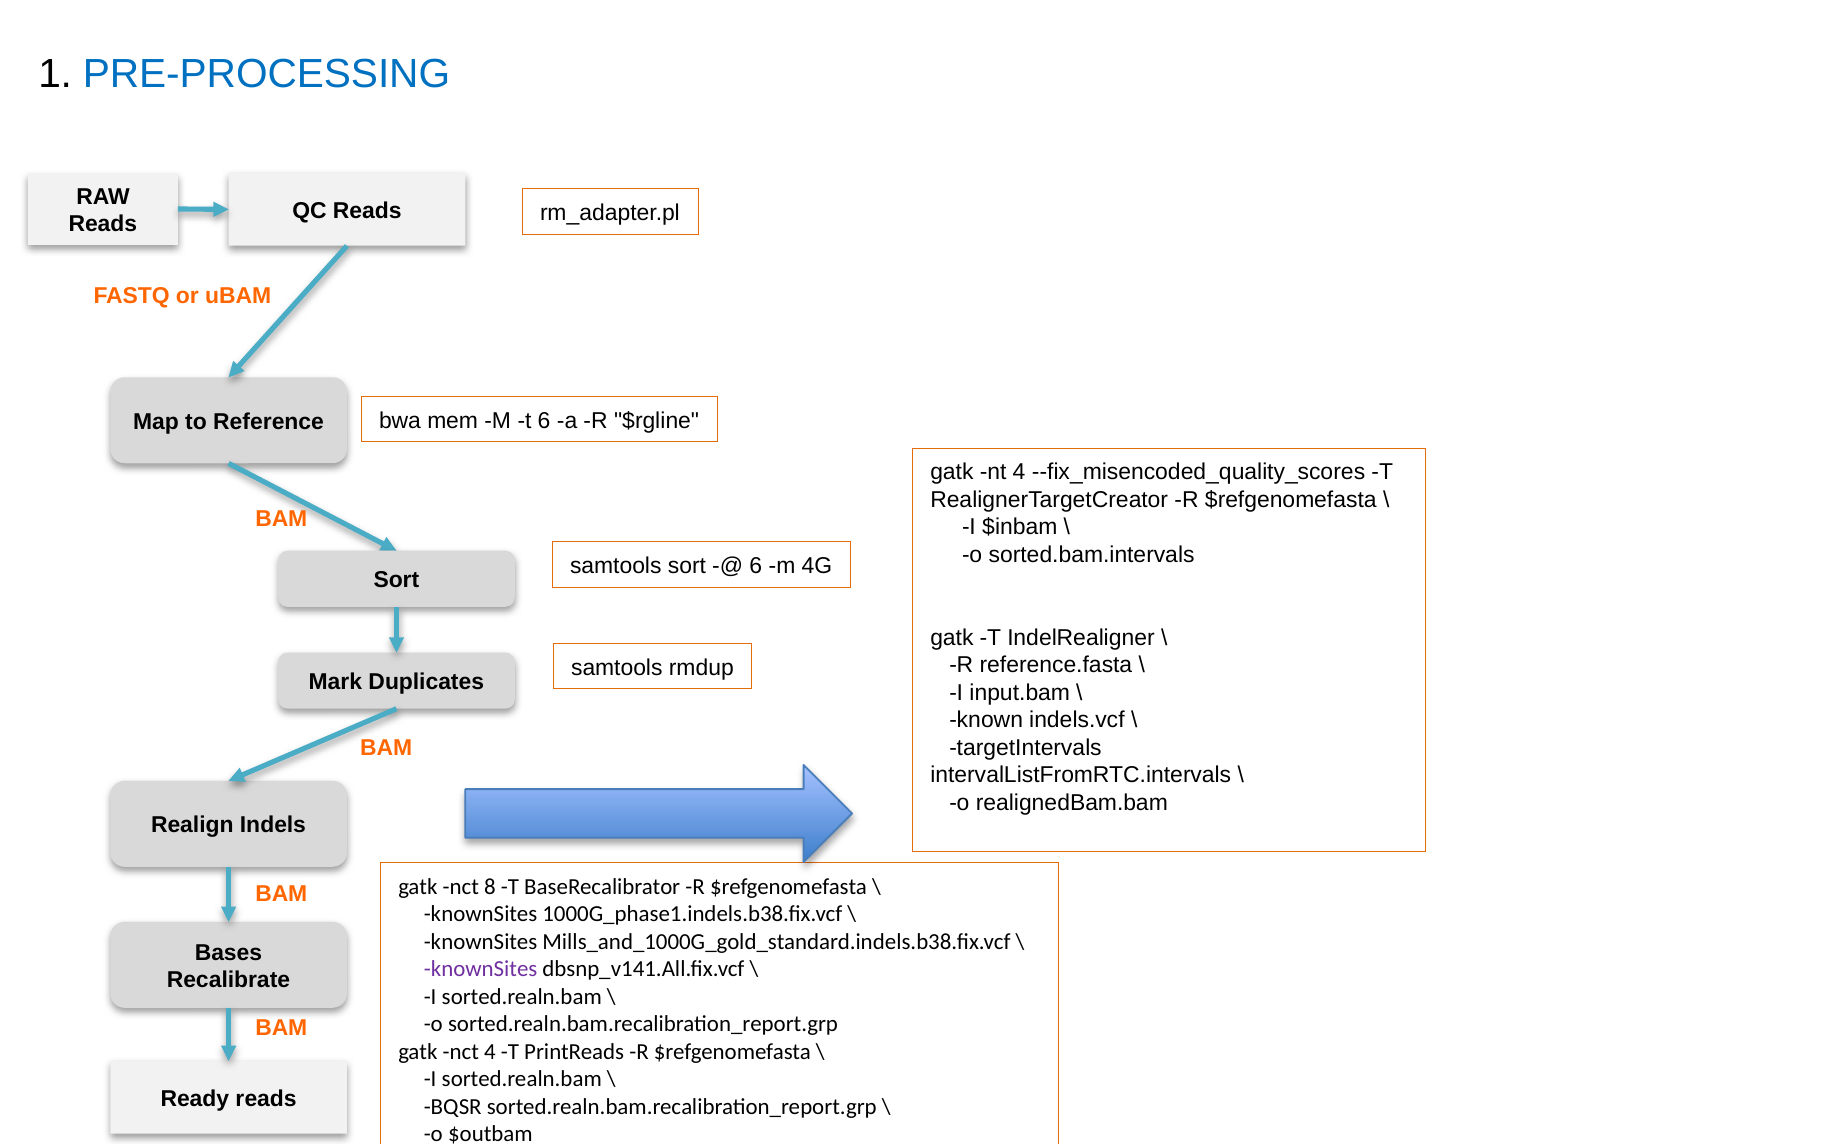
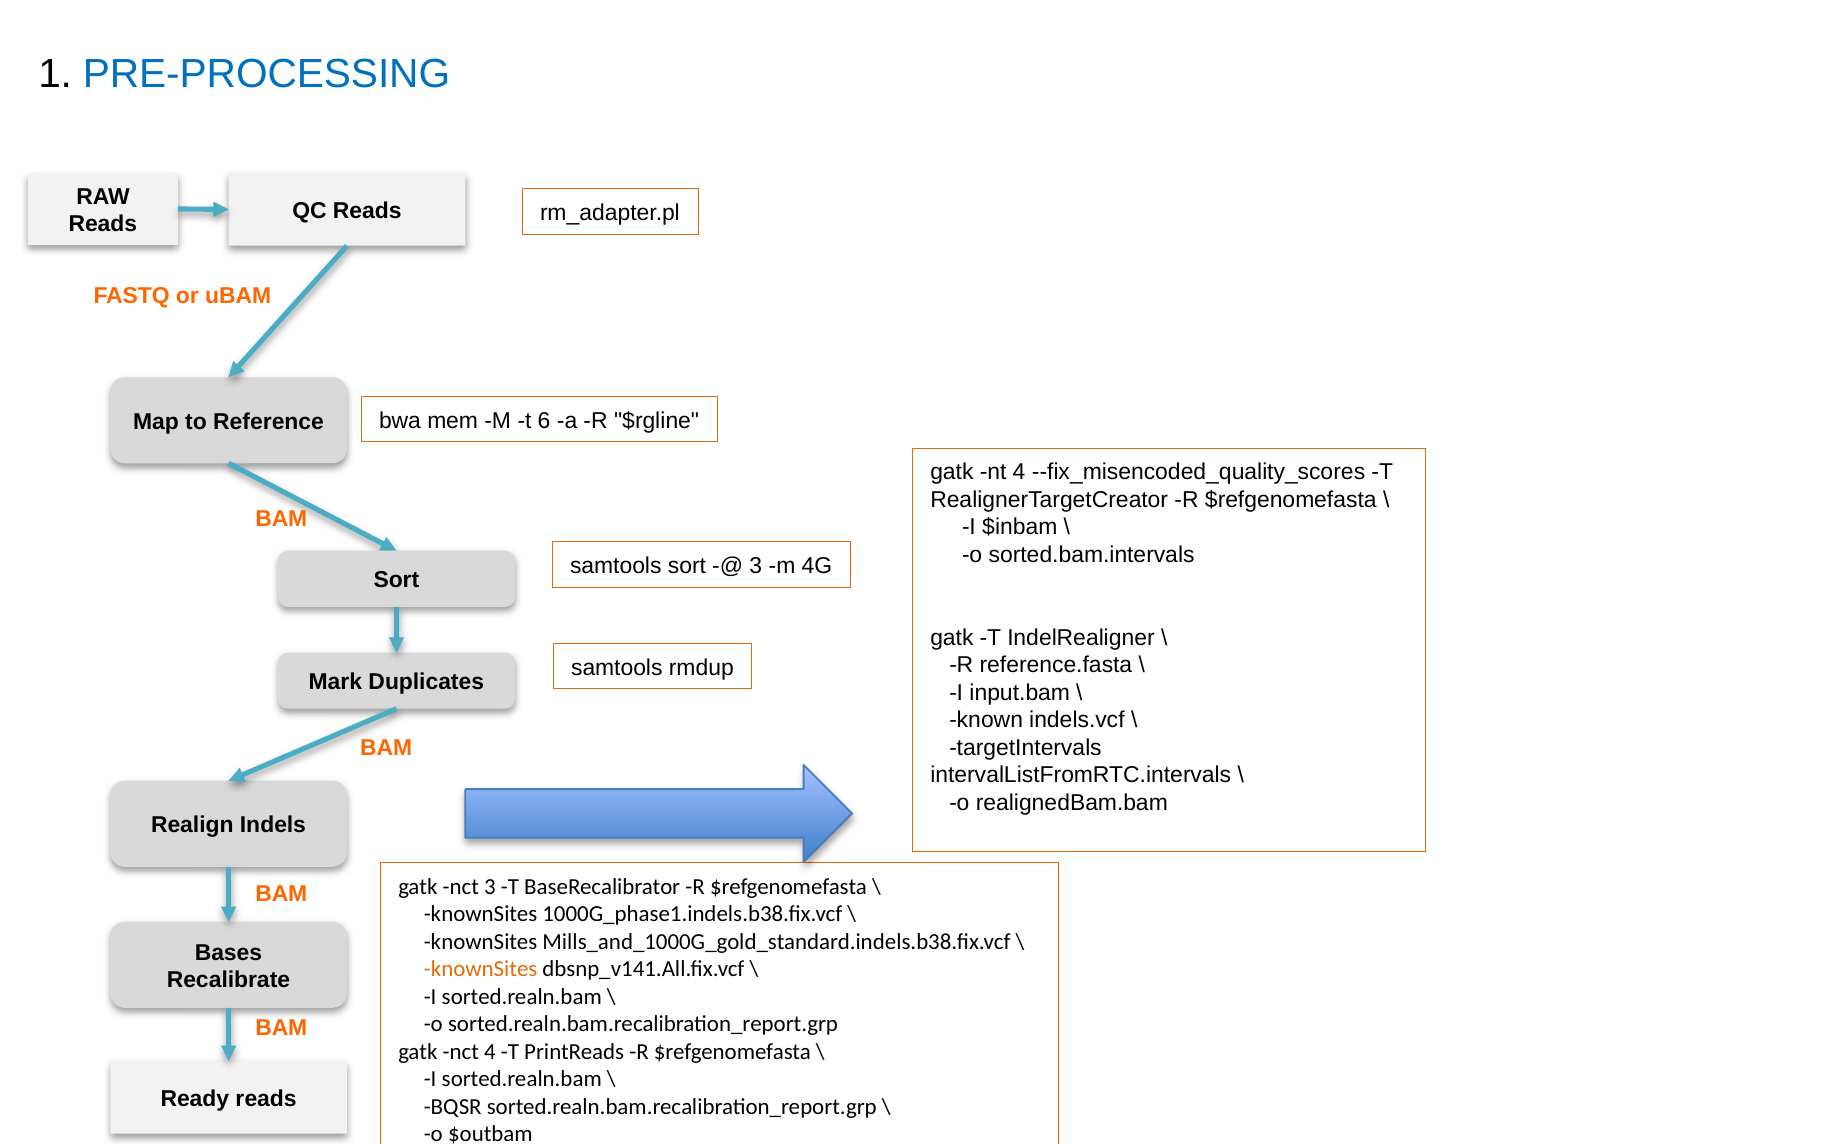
6 at (756, 566): 6 -> 3
nct 8: 8 -> 3
knownSites at (481, 969) colour: purple -> orange
